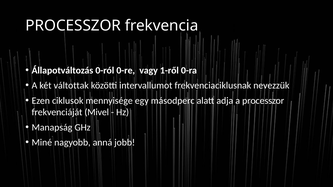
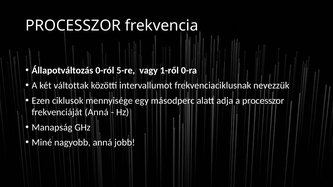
0-re: 0-re -> 5-re
frekvenciáját Mivel: Mivel -> Anná
